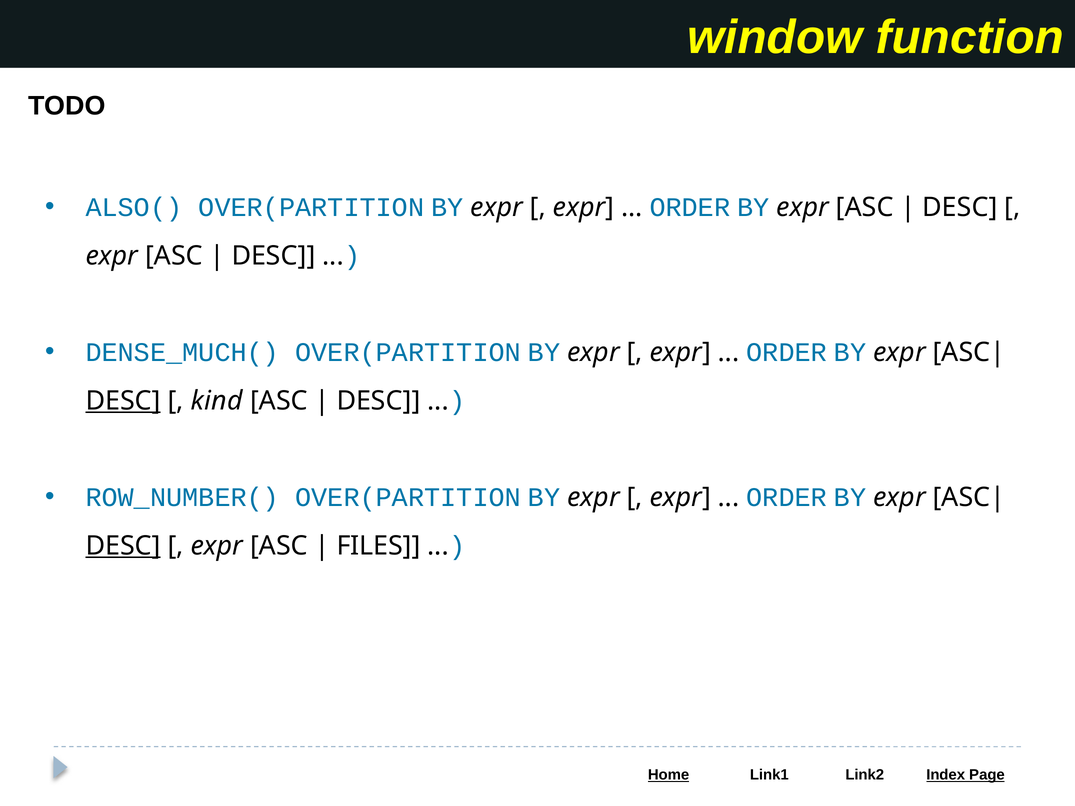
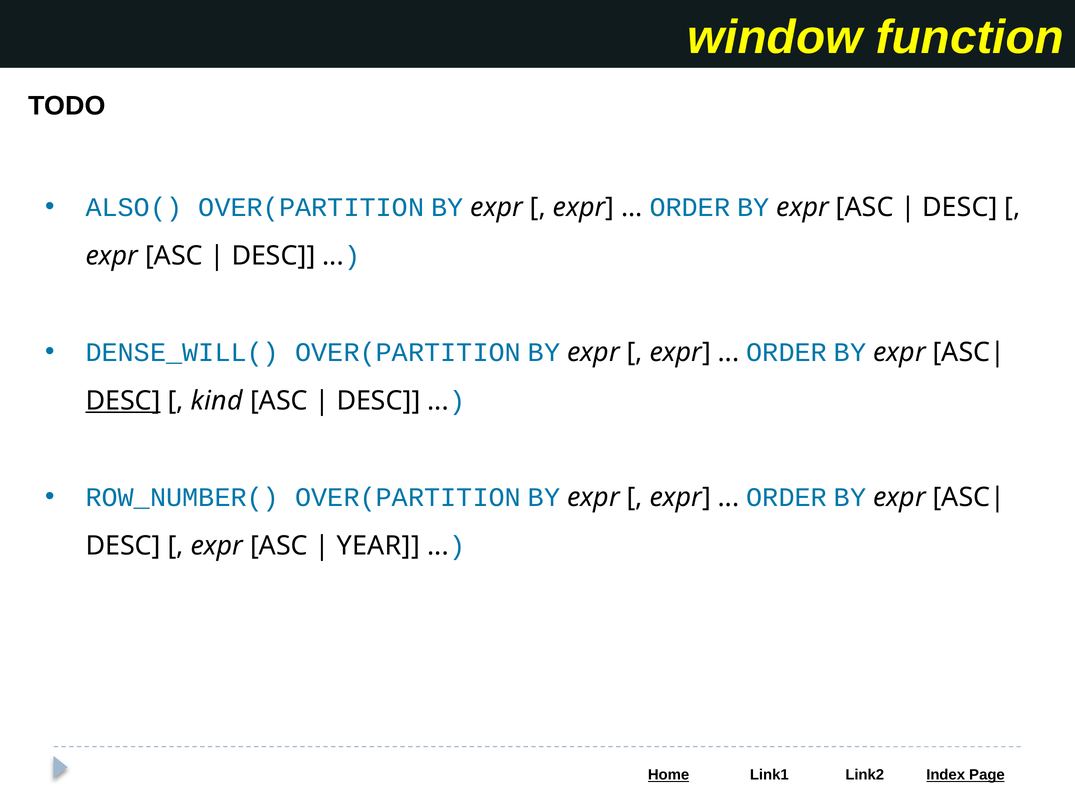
DENSE_MUCH(: DENSE_MUCH( -> DENSE_WILL(
DESC at (123, 546) underline: present -> none
FILES: FILES -> YEAR
